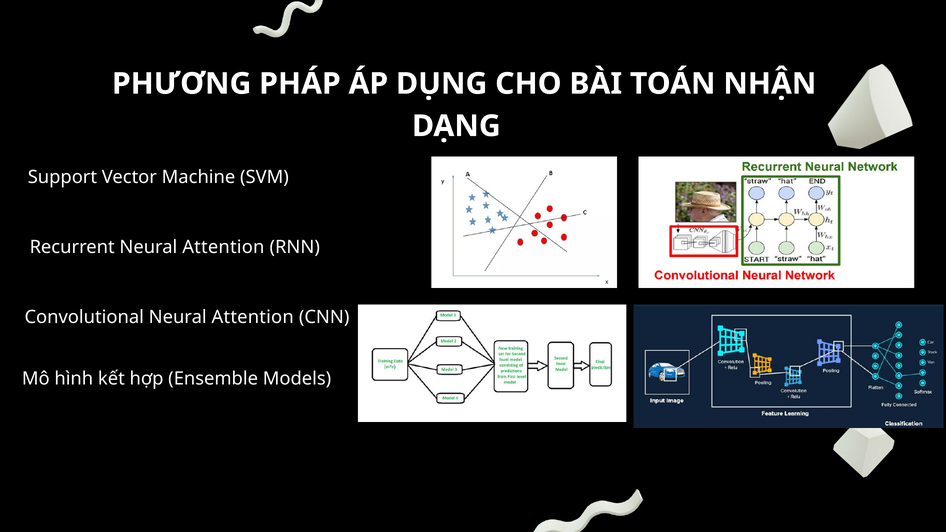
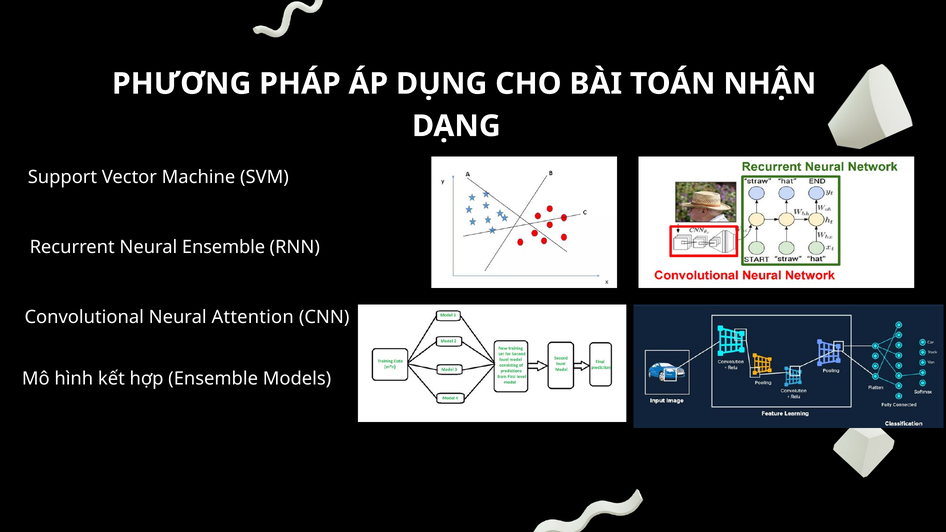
Recurrent Neural Attention: Attention -> Ensemble
